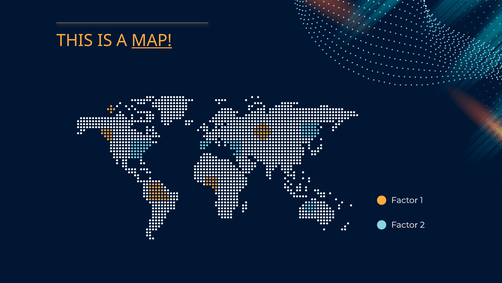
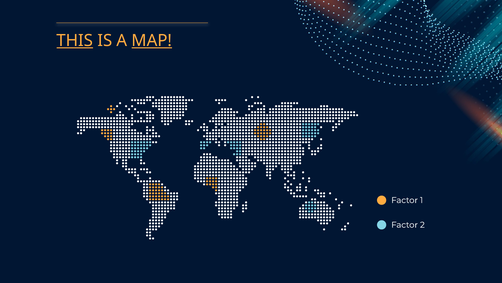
THIS underline: none -> present
